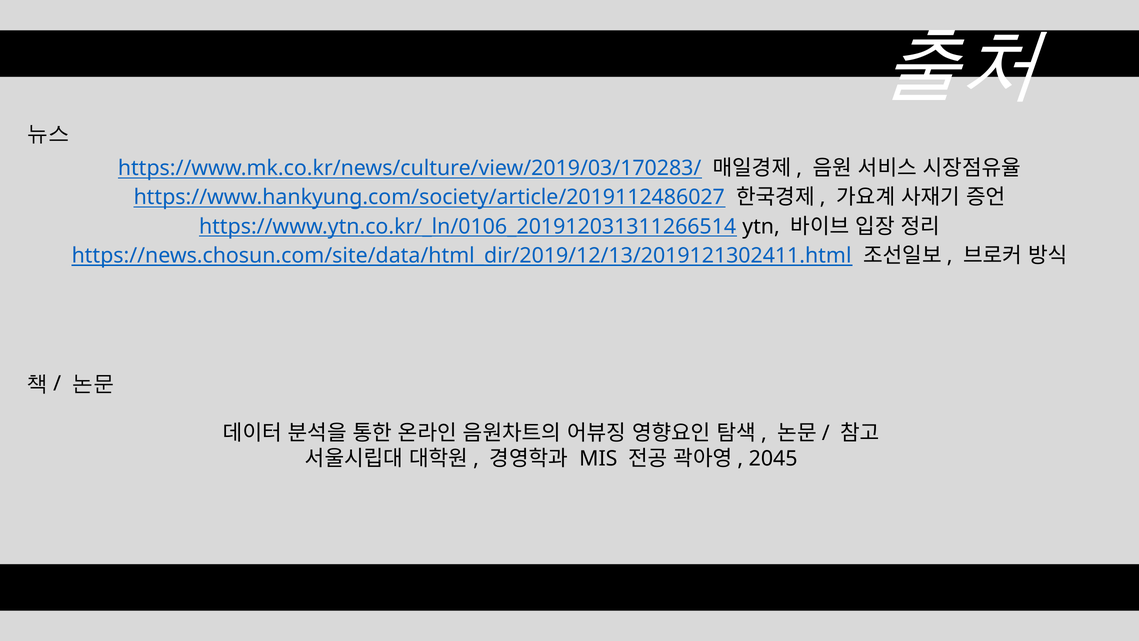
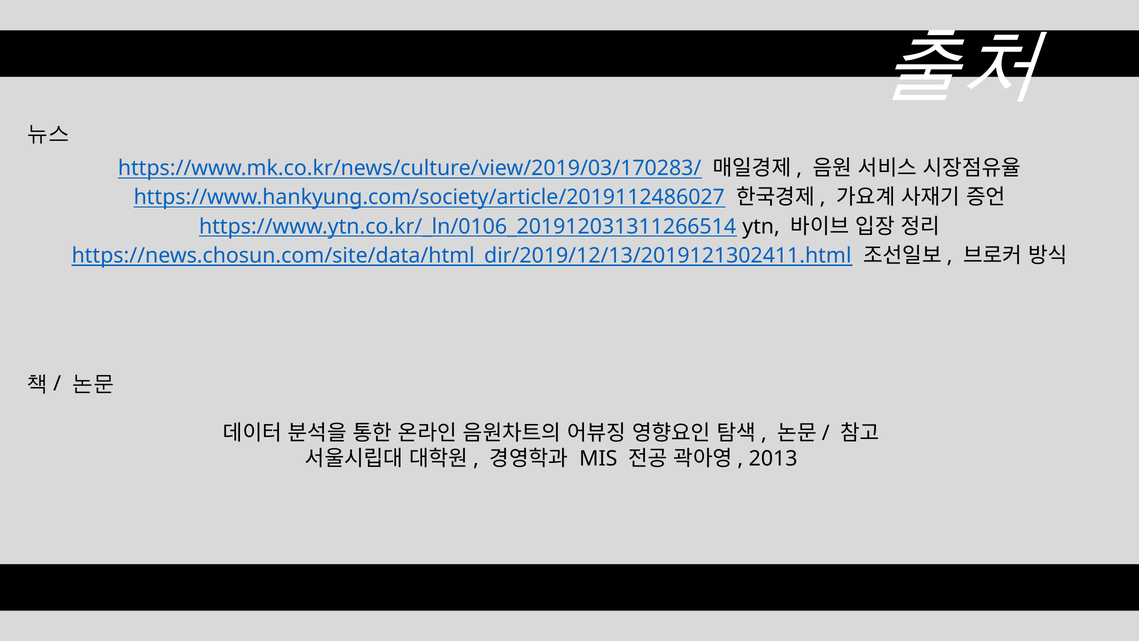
2045: 2045 -> 2013
